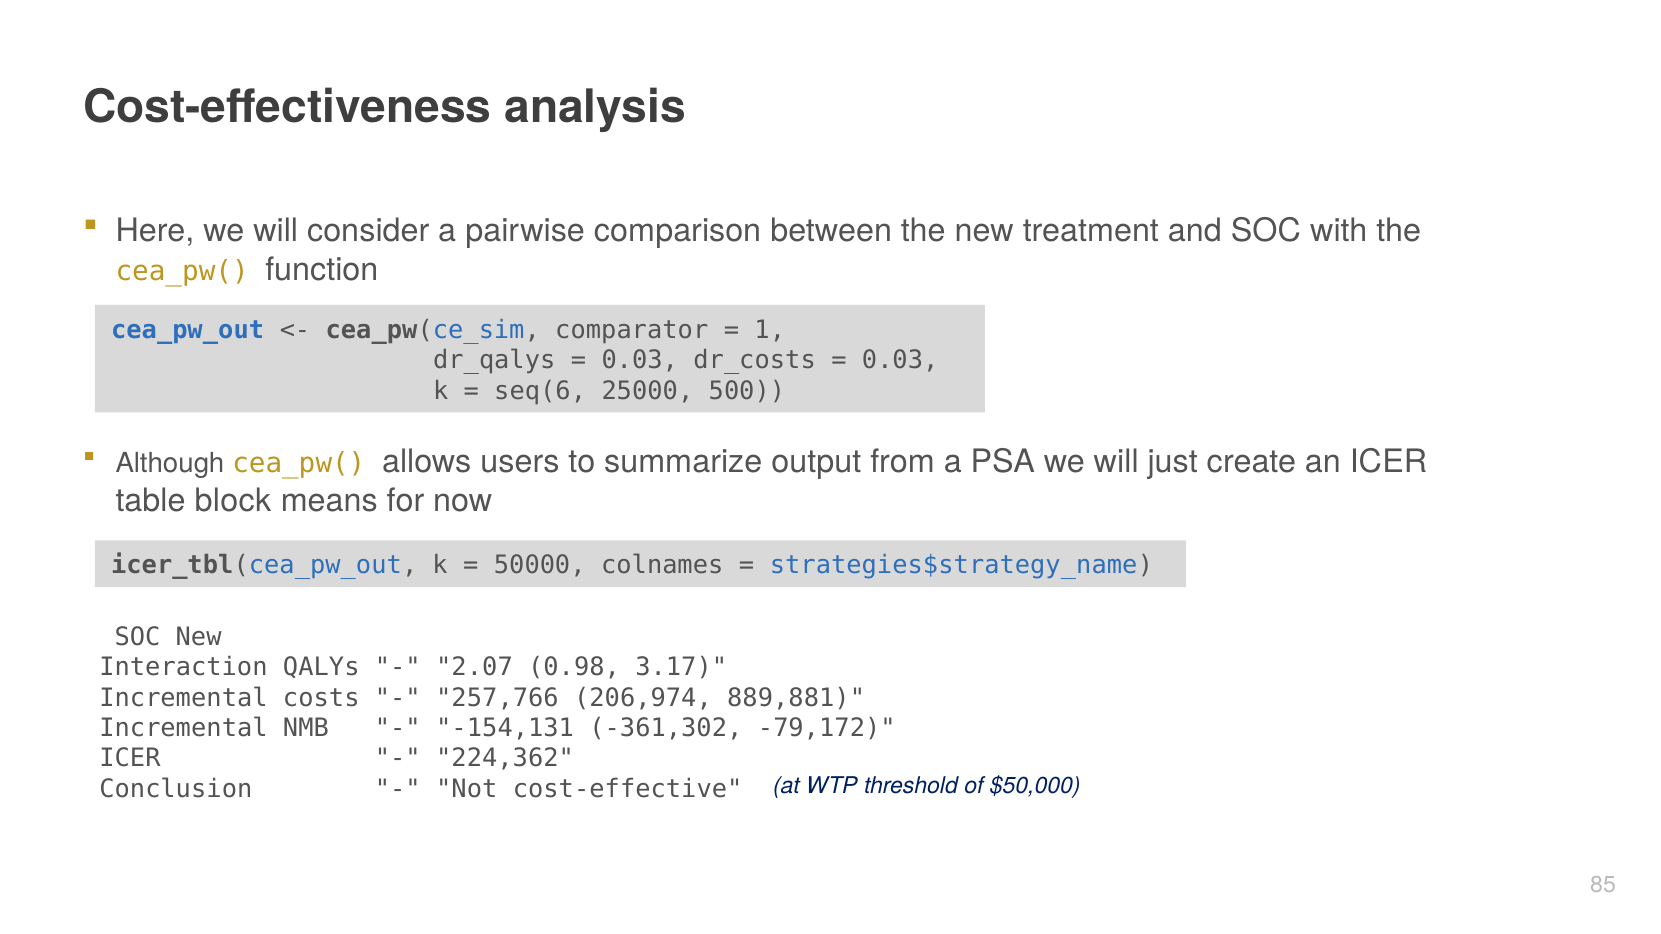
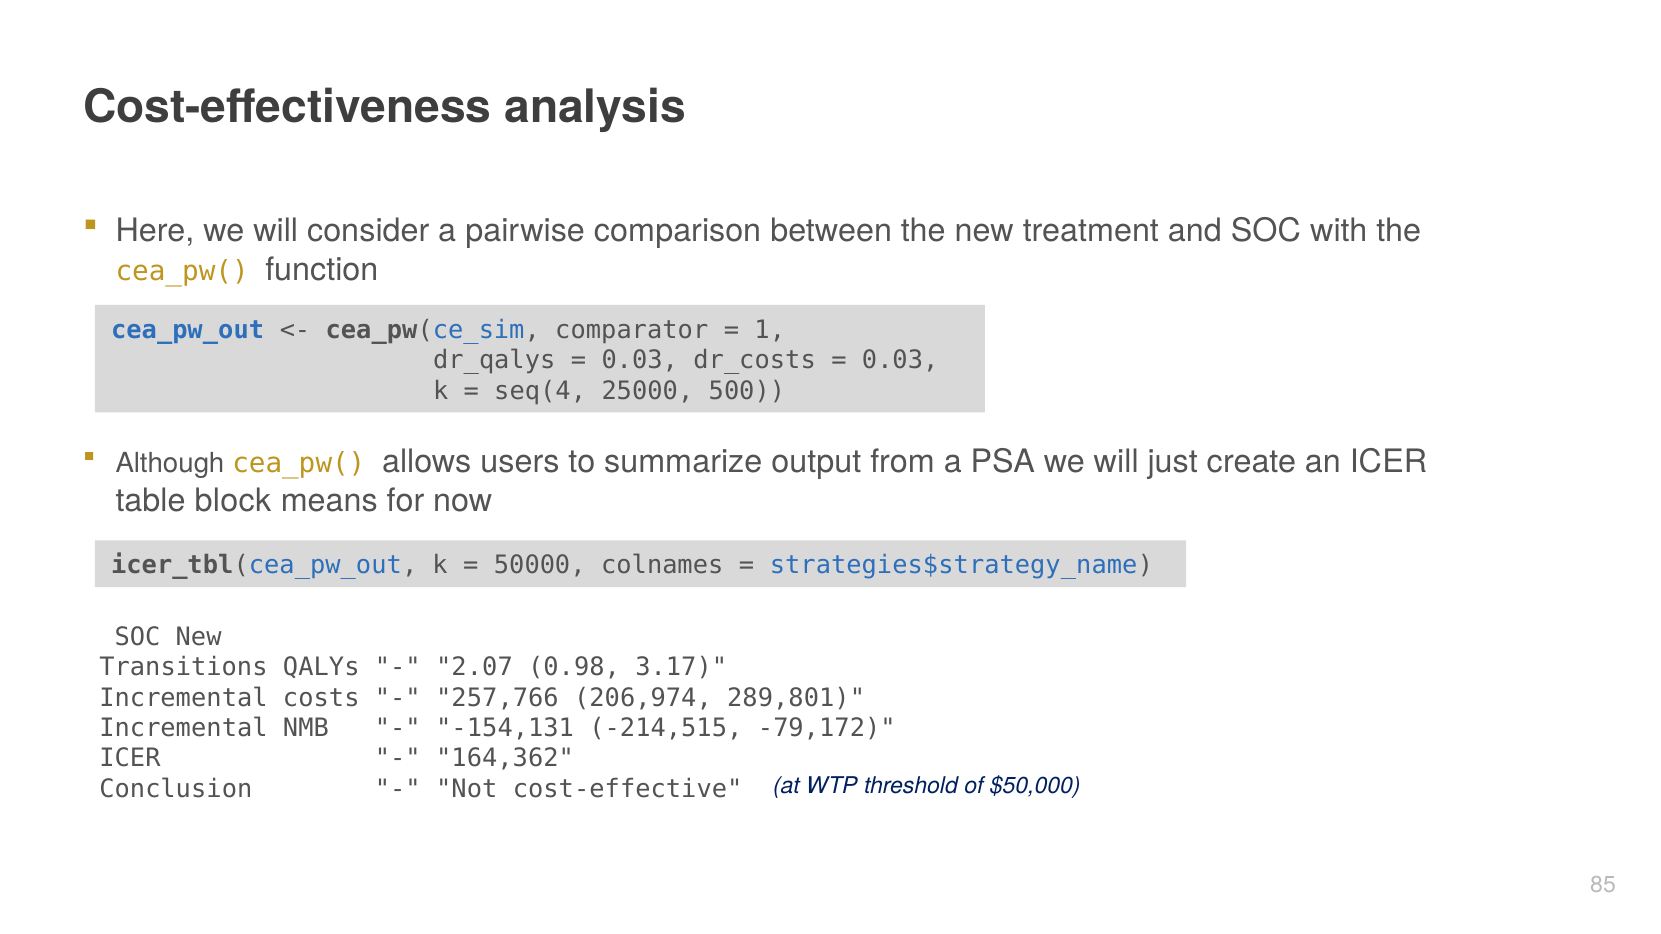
seq(6: seq(6 -> seq(4
Interaction: Interaction -> Transitions
889,881: 889,881 -> 289,801
-361,302: -361,302 -> -214,515
224,362: 224,362 -> 164,362
